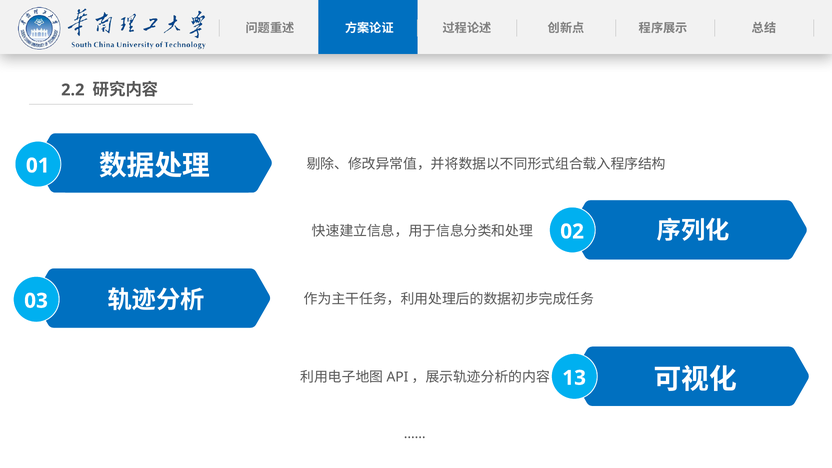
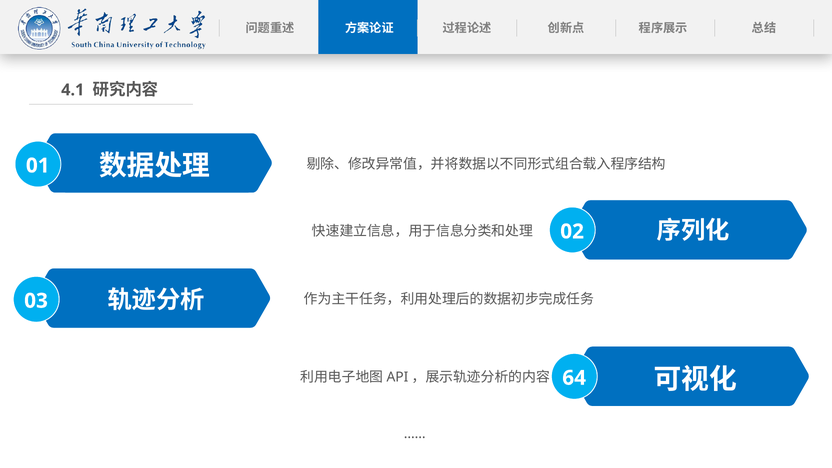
2.2: 2.2 -> 4.1
13: 13 -> 64
